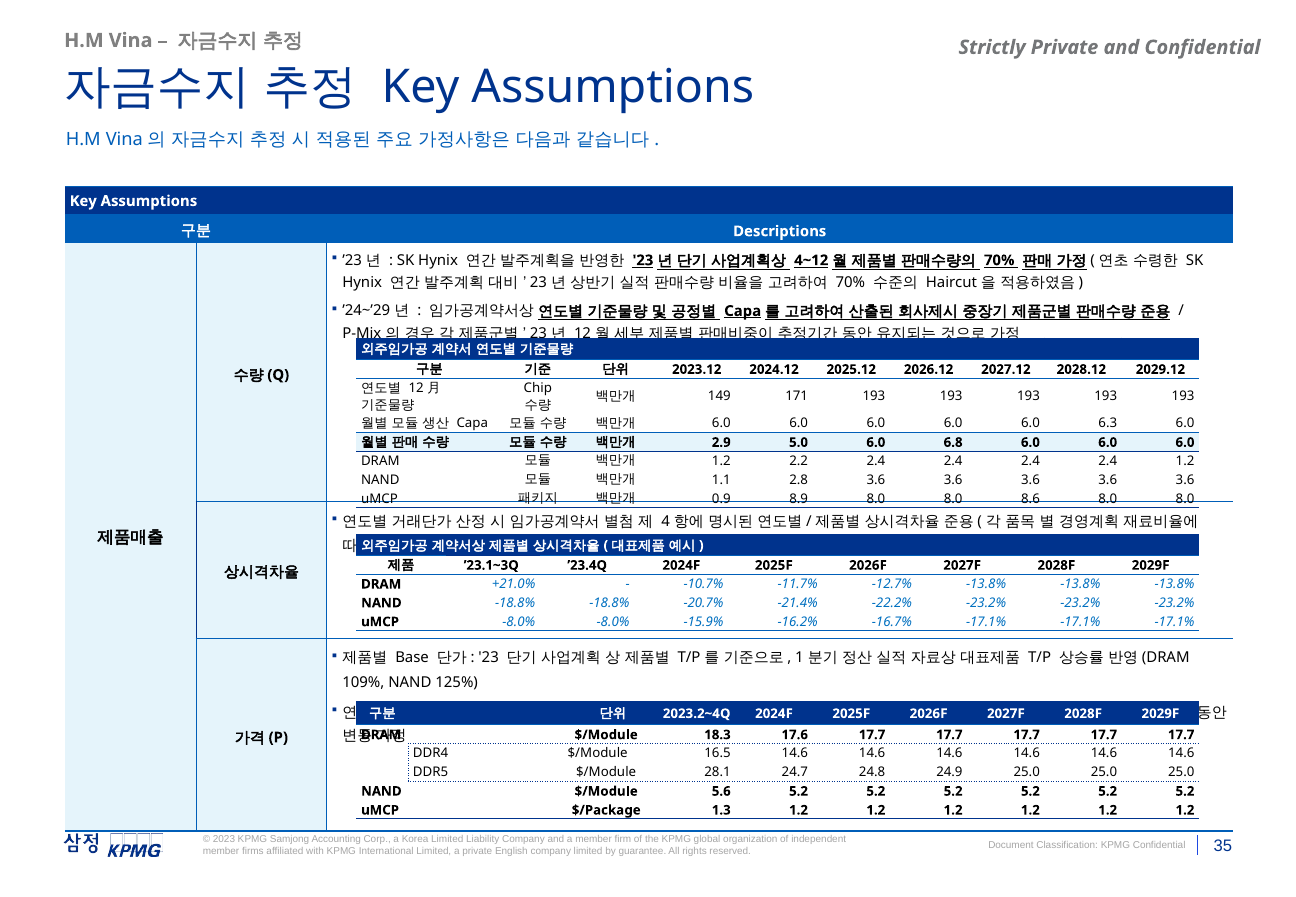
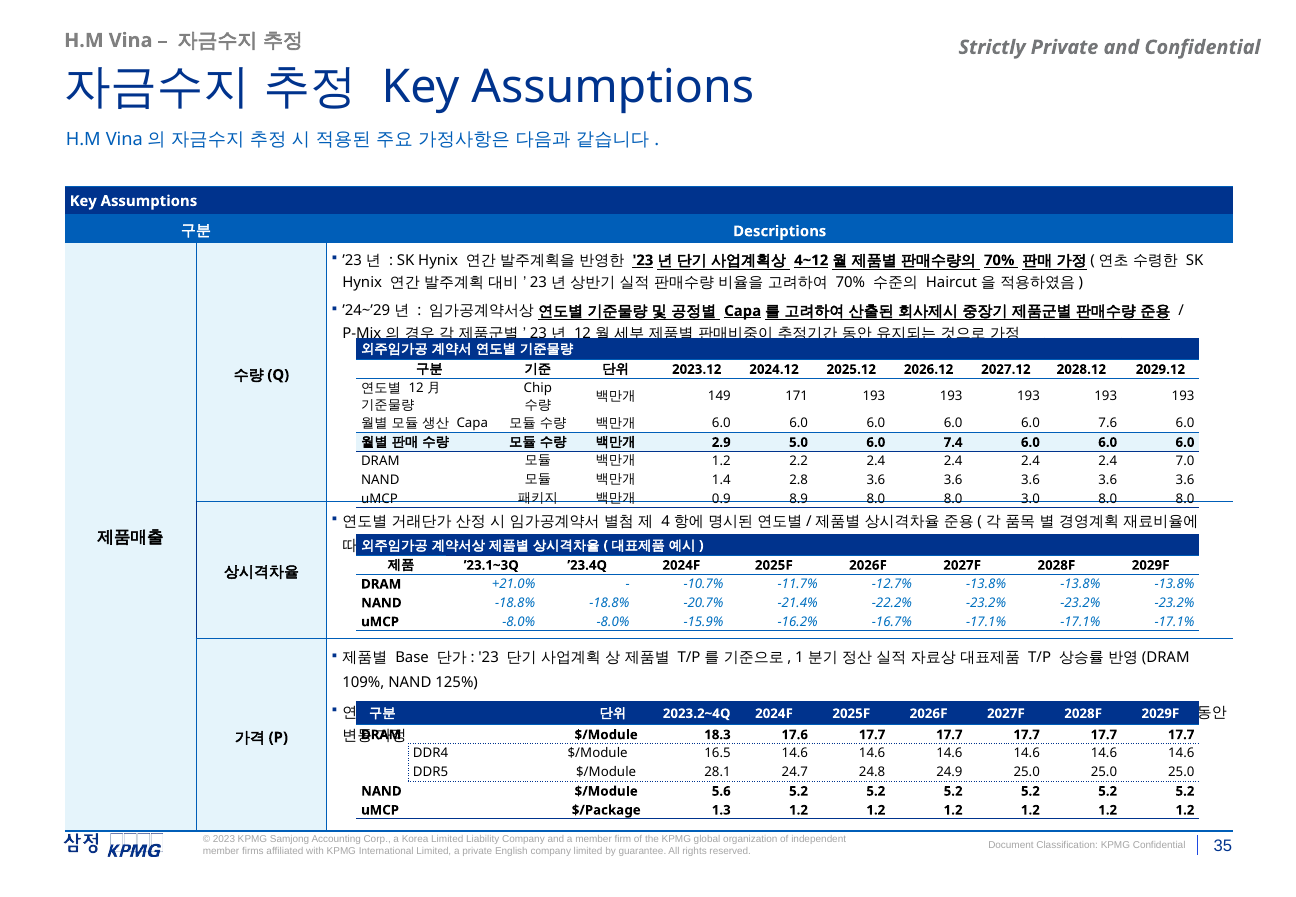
6.3: 6.3 -> 7.6
6.8: 6.8 -> 7.4
2.4 1.2: 1.2 -> 7.0
1.1: 1.1 -> 1.4
8.6: 8.6 -> 3.0
